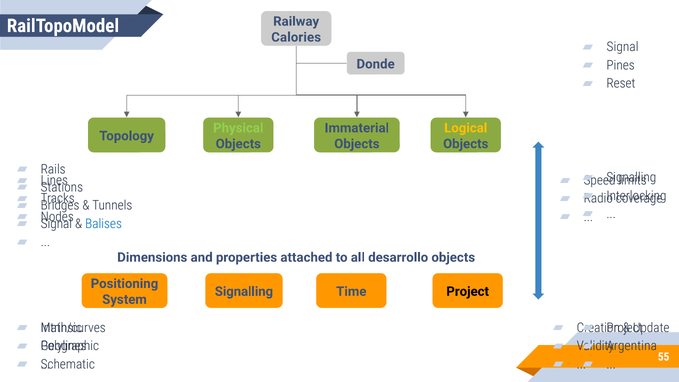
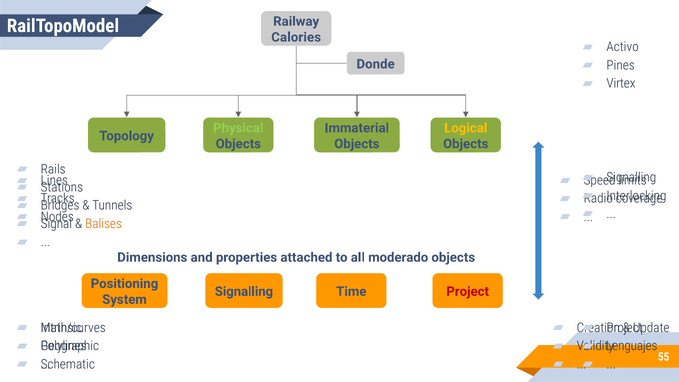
Signal at (623, 47): Signal -> Activo
Reset: Reset -> Virtex
Balises colour: blue -> orange
desarrollo: desarrollo -> moderado
Project at (468, 291) colour: black -> red
Argentina: Argentina -> Lenguajes
